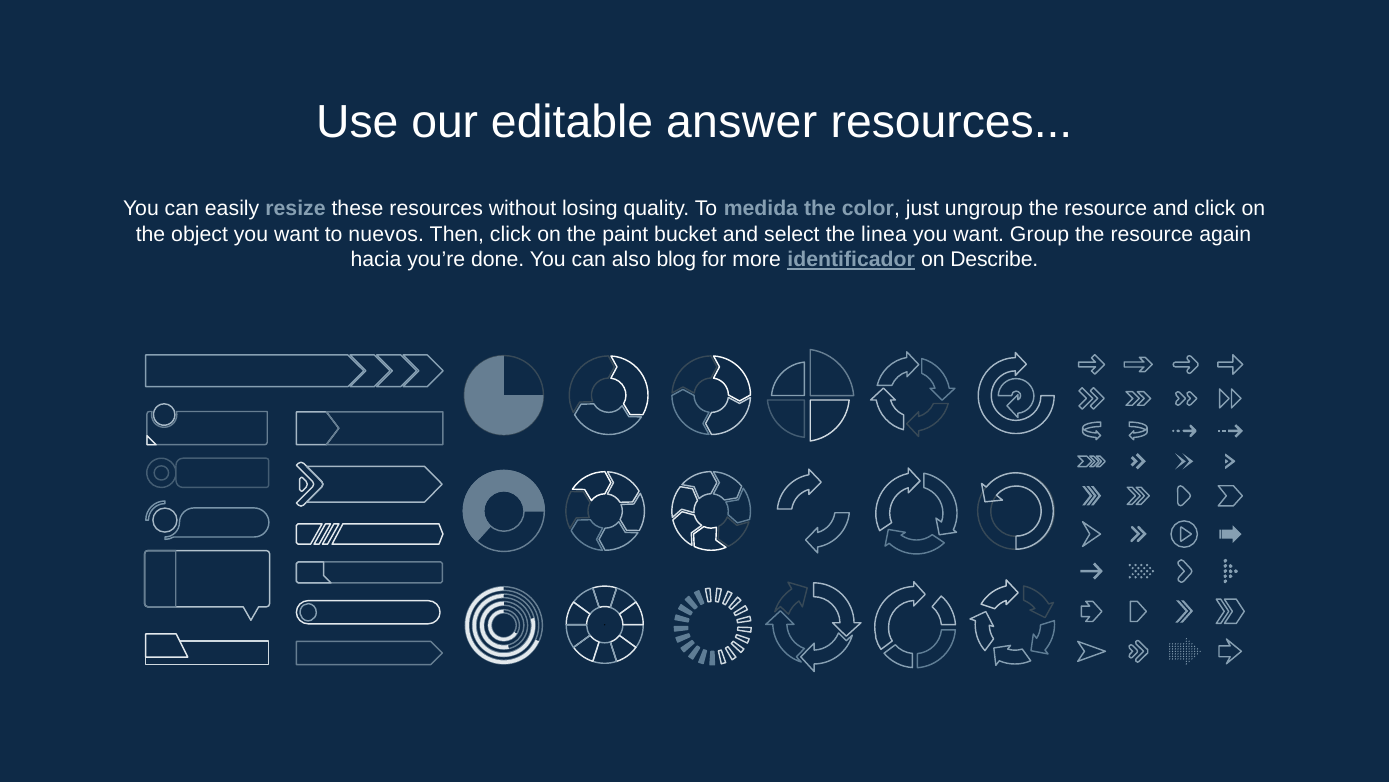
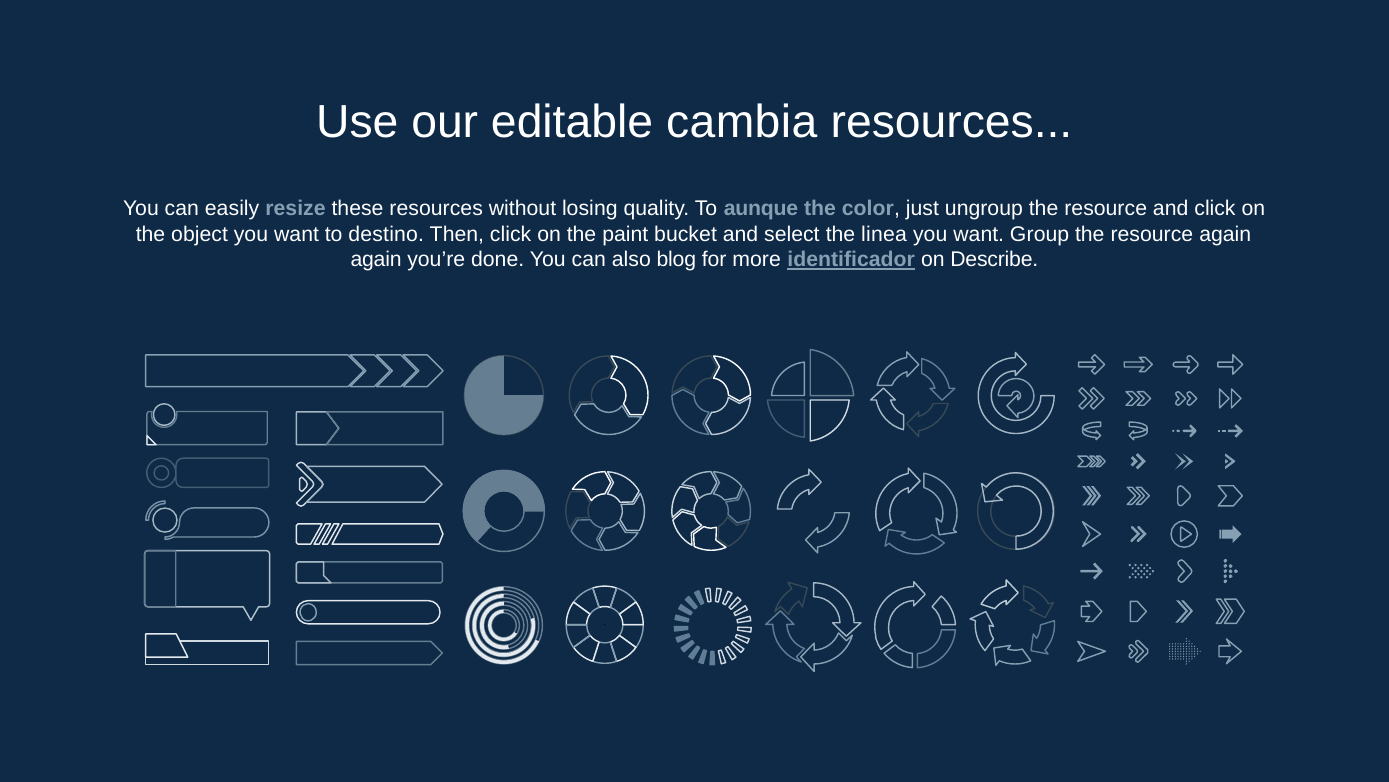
answer: answer -> cambia
medida: medida -> aunque
nuevos: nuevos -> destino
hacia at (376, 260): hacia -> again
